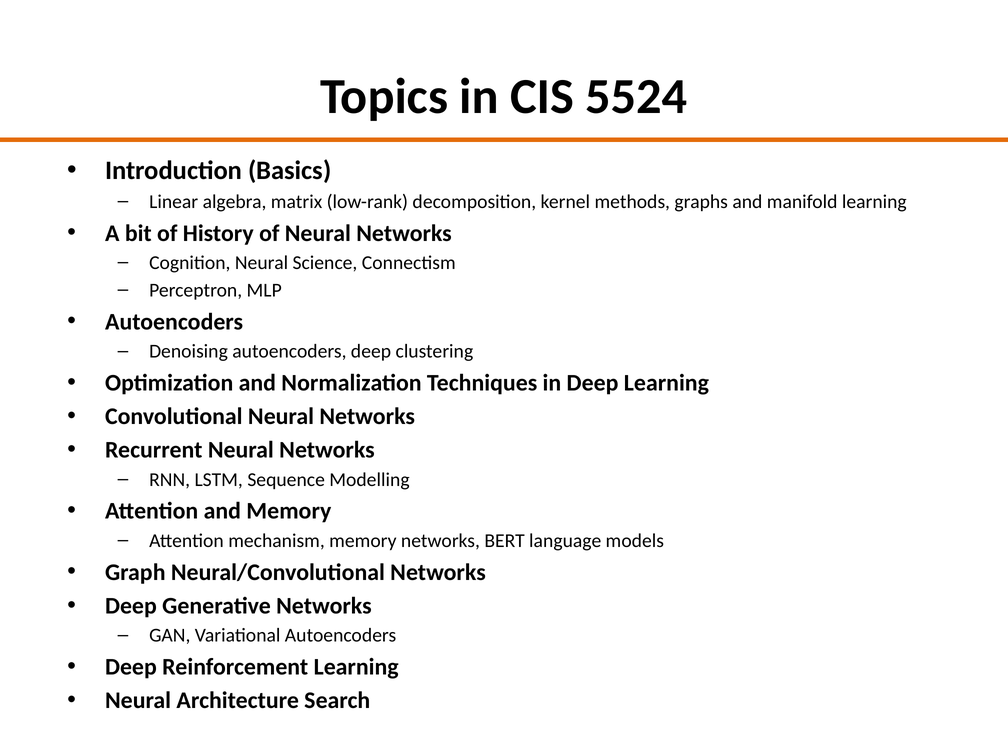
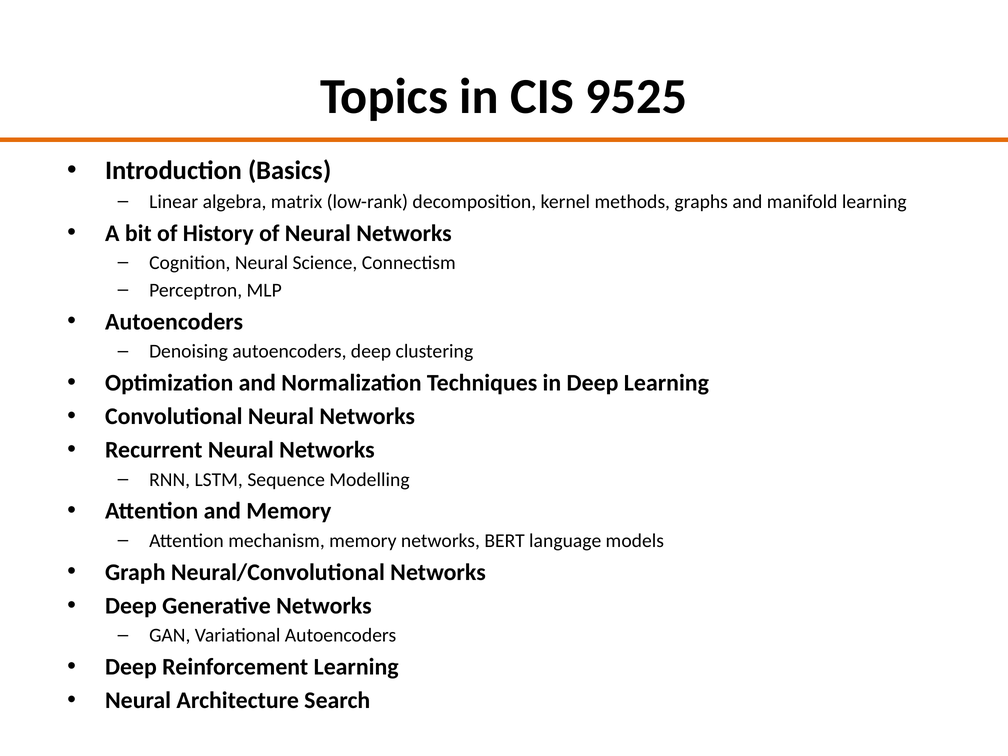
5524: 5524 -> 9525
